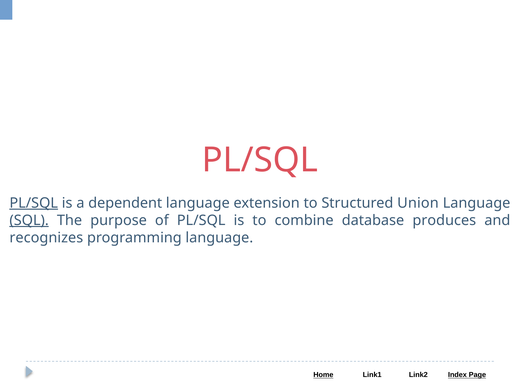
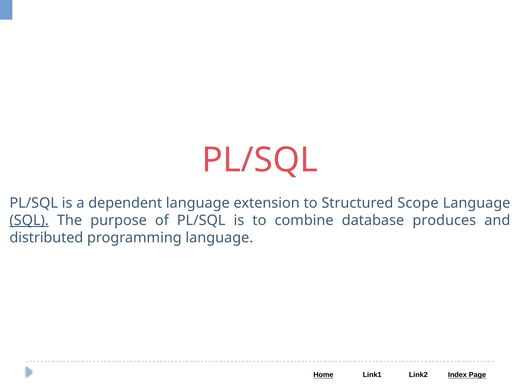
PL/SQL at (34, 203) underline: present -> none
Union: Union -> Scope
recognizes: recognizes -> distributed
